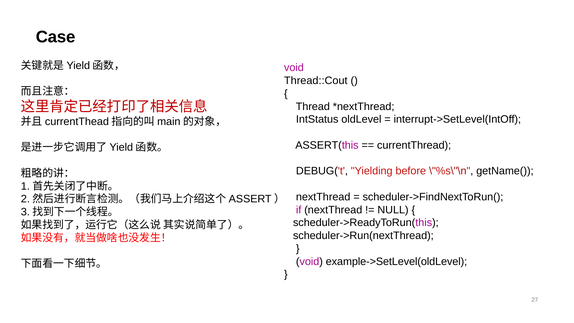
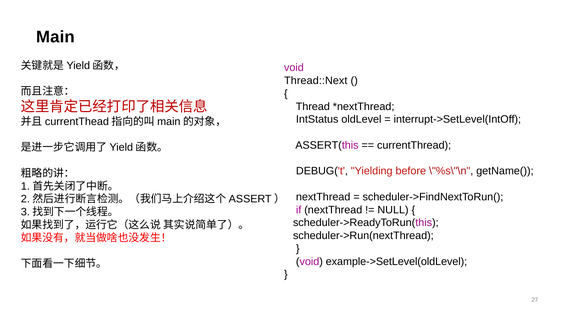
Case: Case -> Main
Thread::Cout: Thread::Cout -> Thread::Next
